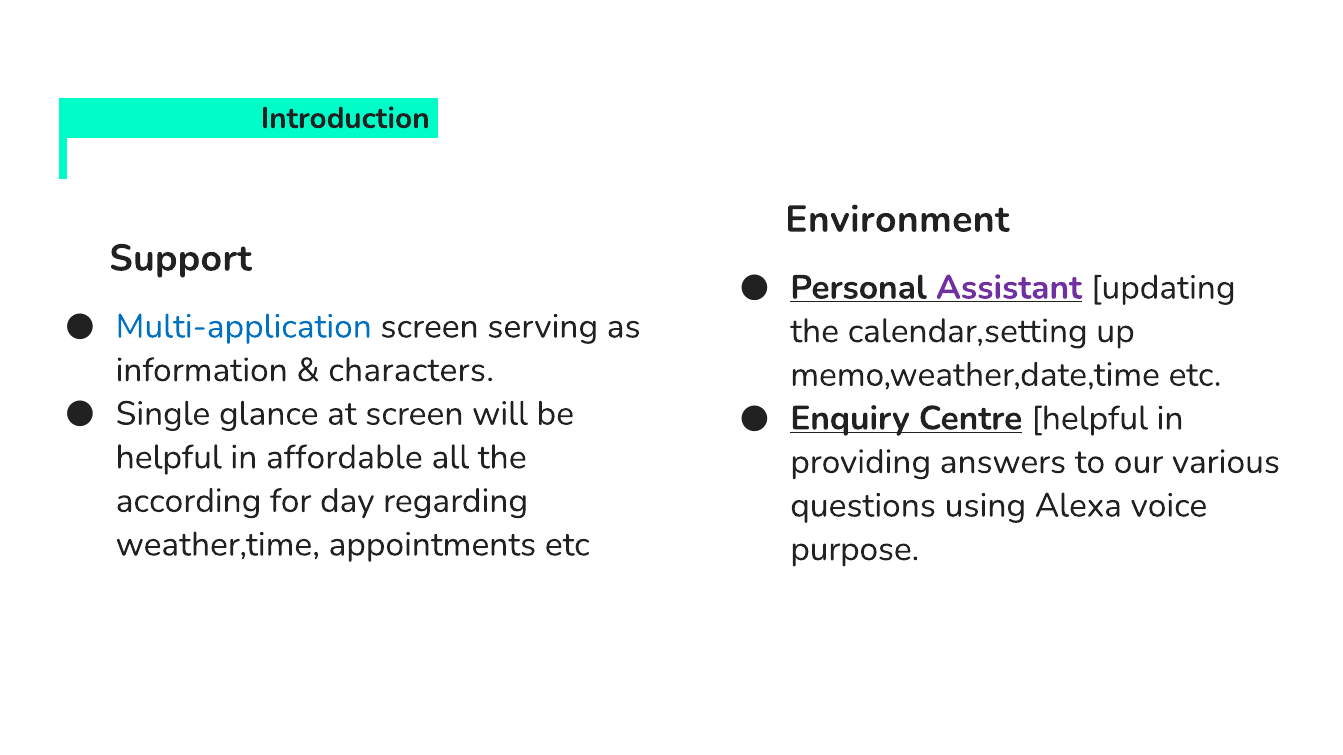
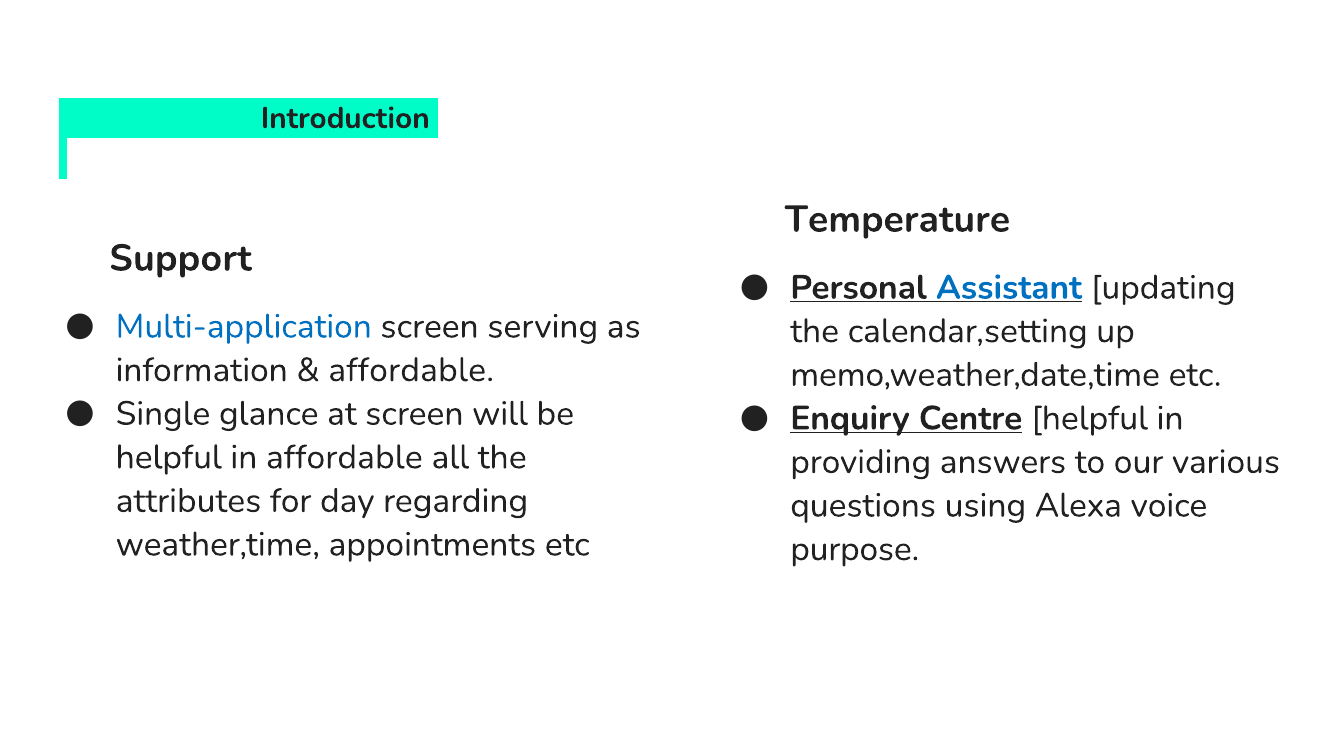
Environment: Environment -> Temperature
Assistant colour: purple -> blue
characters at (411, 370): characters -> affordable
according: according -> attributes
